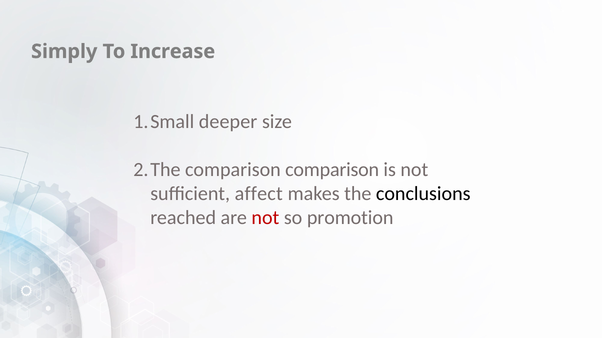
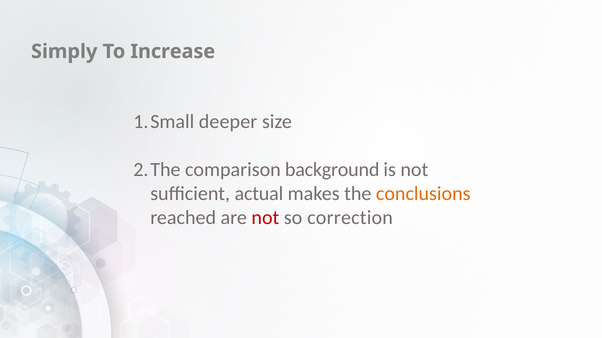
comparison comparison: comparison -> background
affect: affect -> actual
conclusions colour: black -> orange
promotion: promotion -> correction
